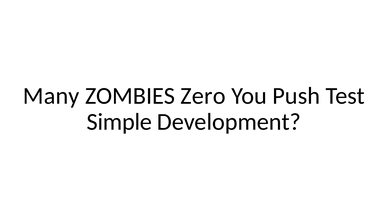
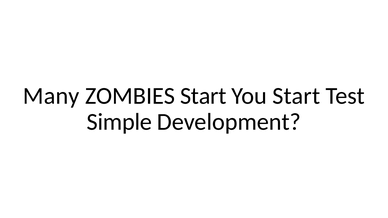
ZOMBIES Zero: Zero -> Start
You Push: Push -> Start
